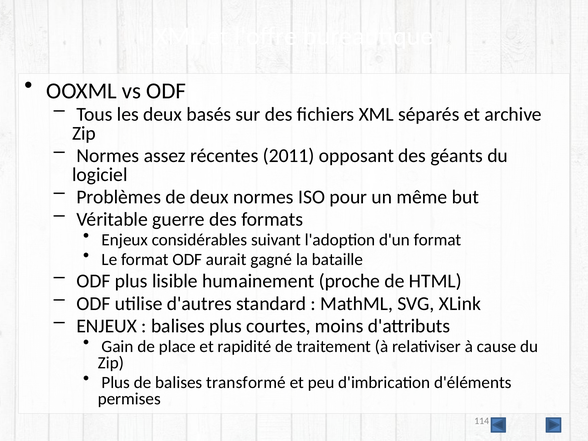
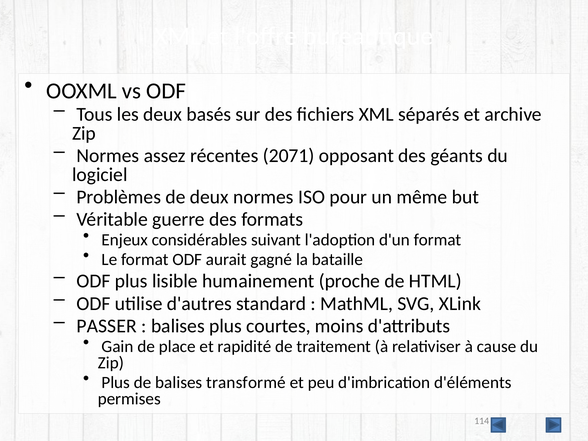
2011: 2011 -> 2071
ENJEUX at (107, 326): ENJEUX -> PASSER
